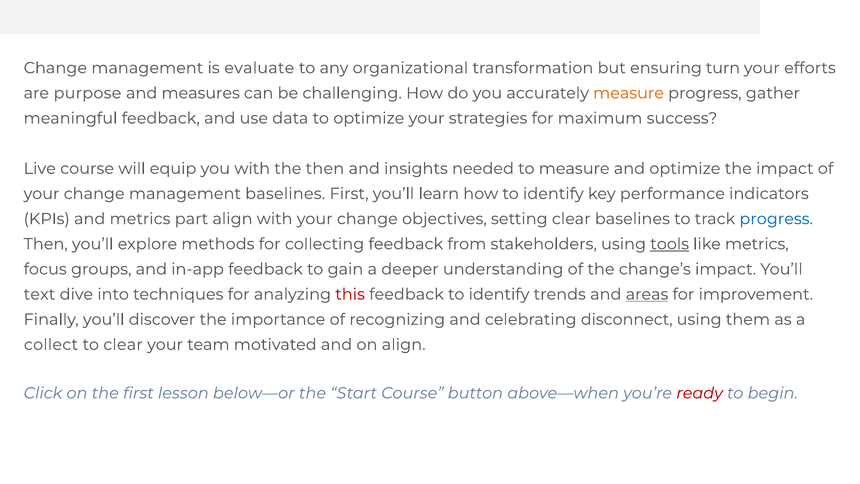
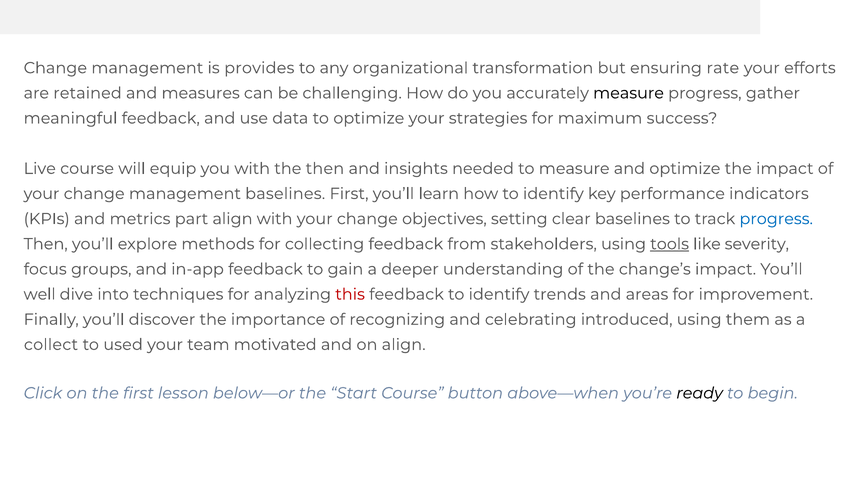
evaluate: evaluate -> provides
turn: turn -> rate
purpose: purpose -> retained
measure at (629, 93) colour: orange -> black
like metrics: metrics -> severity
text: text -> well
areas underline: present -> none
disconnect: disconnect -> introduced
to clear: clear -> used
ready colour: red -> black
